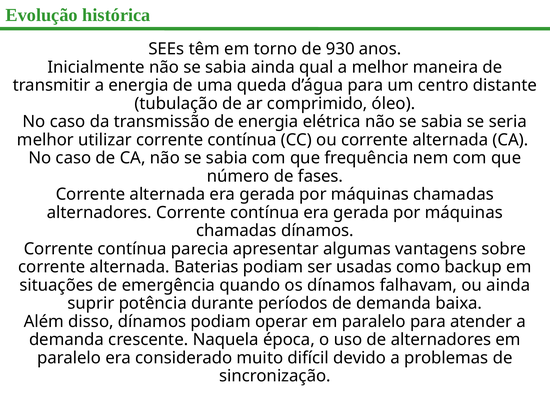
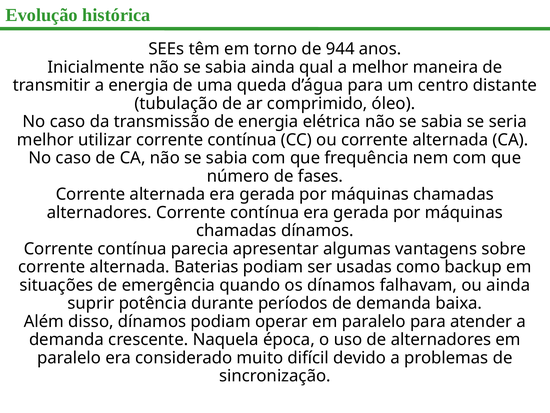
930: 930 -> 944
